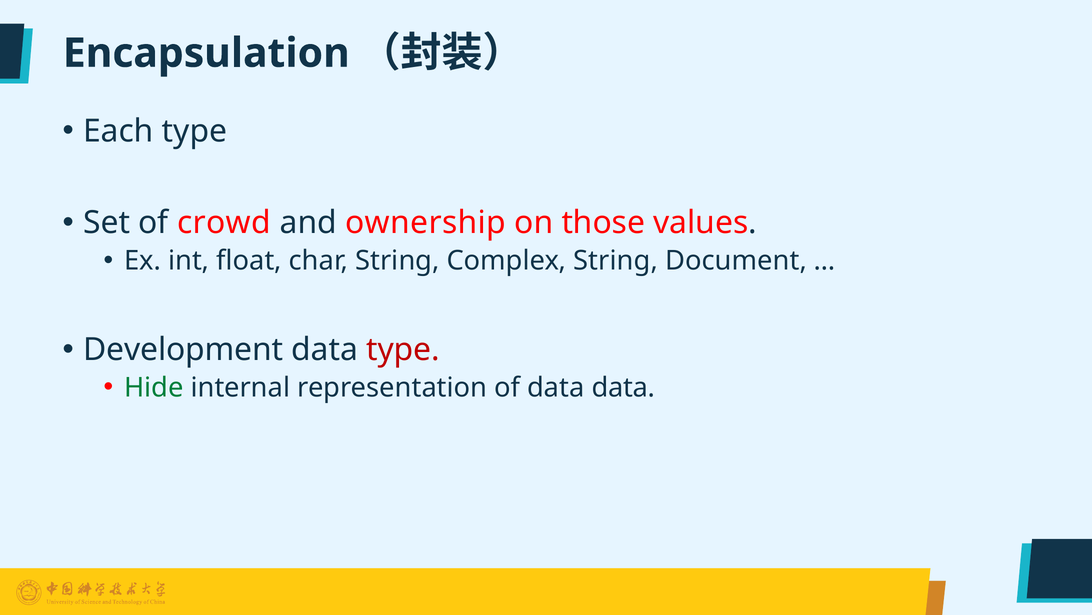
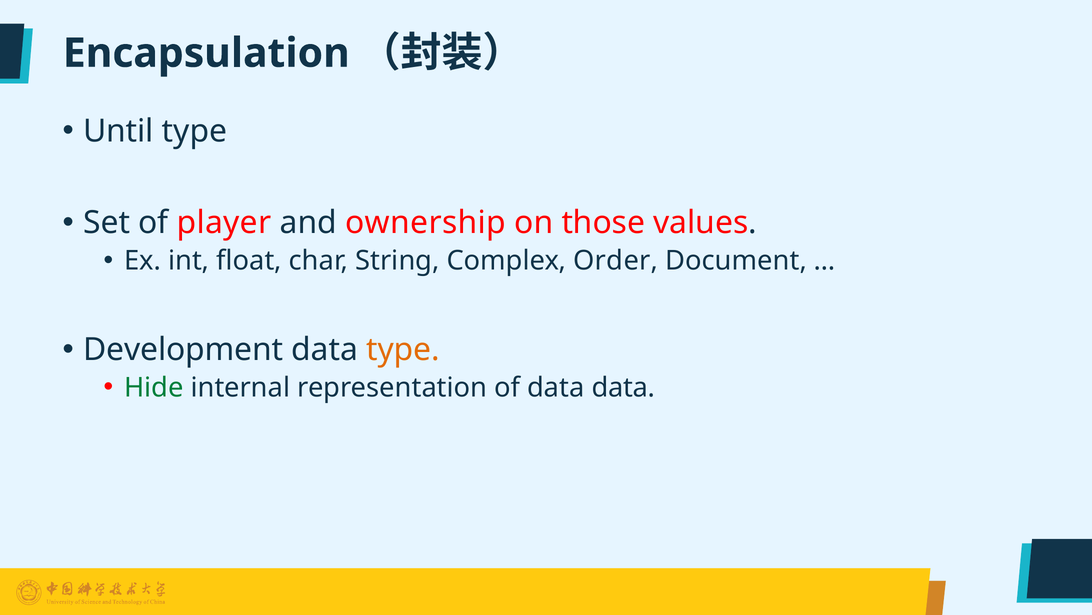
Each: Each -> Until
crowd: crowd -> player
Complex String: String -> Order
type at (403, 349) colour: red -> orange
